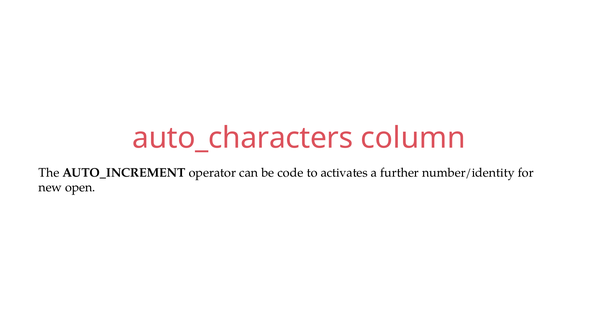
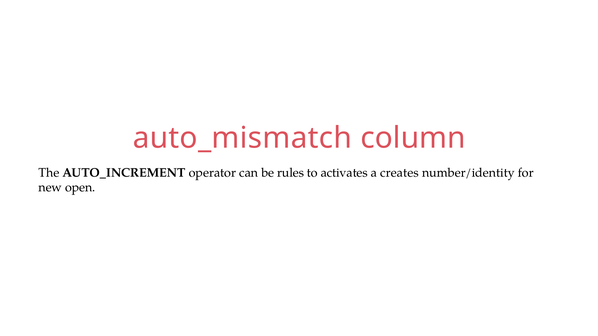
auto_characters: auto_characters -> auto_mismatch
code: code -> rules
further: further -> creates
